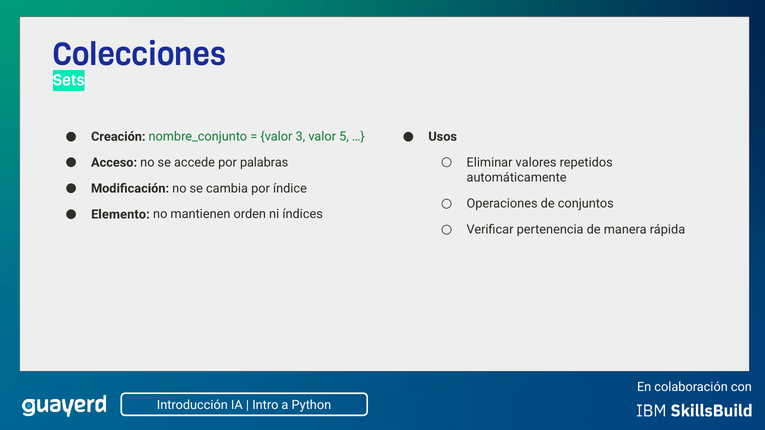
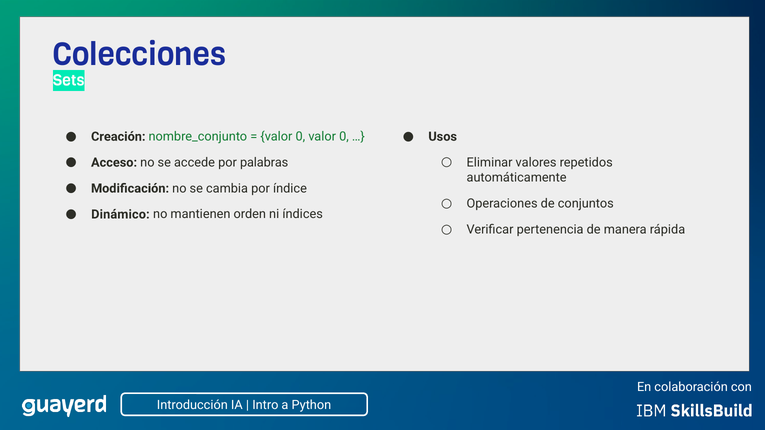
3 at (300, 137): 3 -> 0
5 at (344, 137): 5 -> 0
Elemento: Elemento -> Dinámico
